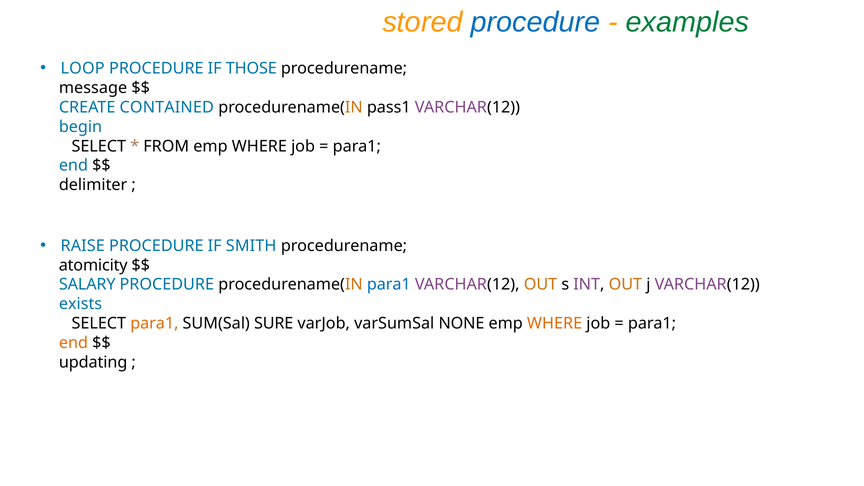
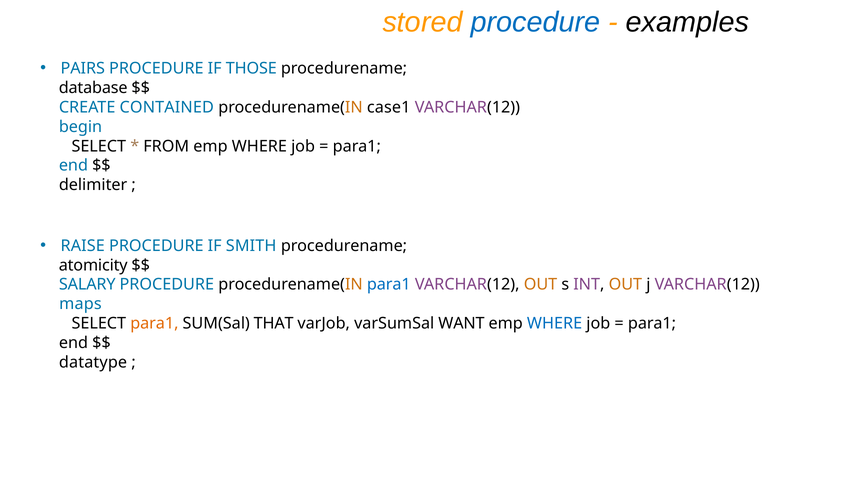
examples colour: green -> black
LOOP: LOOP -> PAIRS
message: message -> database
pass1: pass1 -> case1
exists: exists -> maps
SURE: SURE -> THAT
NONE: NONE -> WANT
WHERE at (555, 323) colour: orange -> blue
end at (73, 343) colour: orange -> black
updating: updating -> datatype
